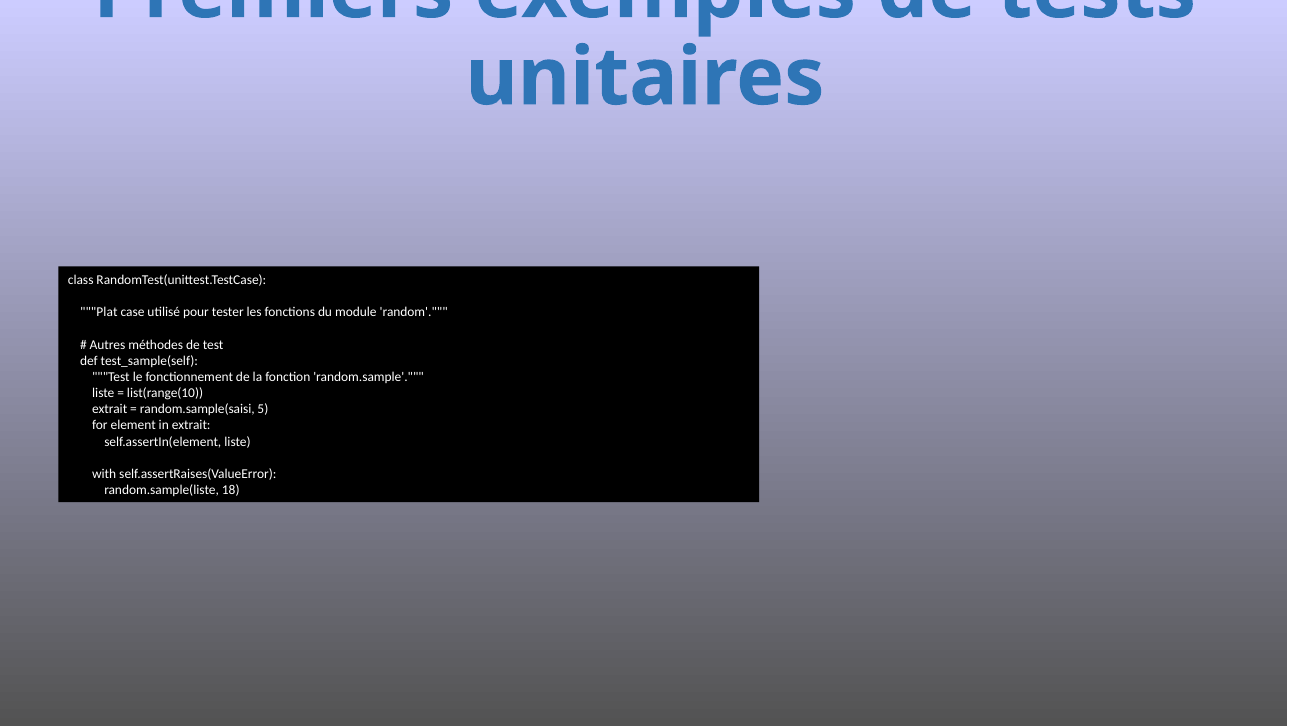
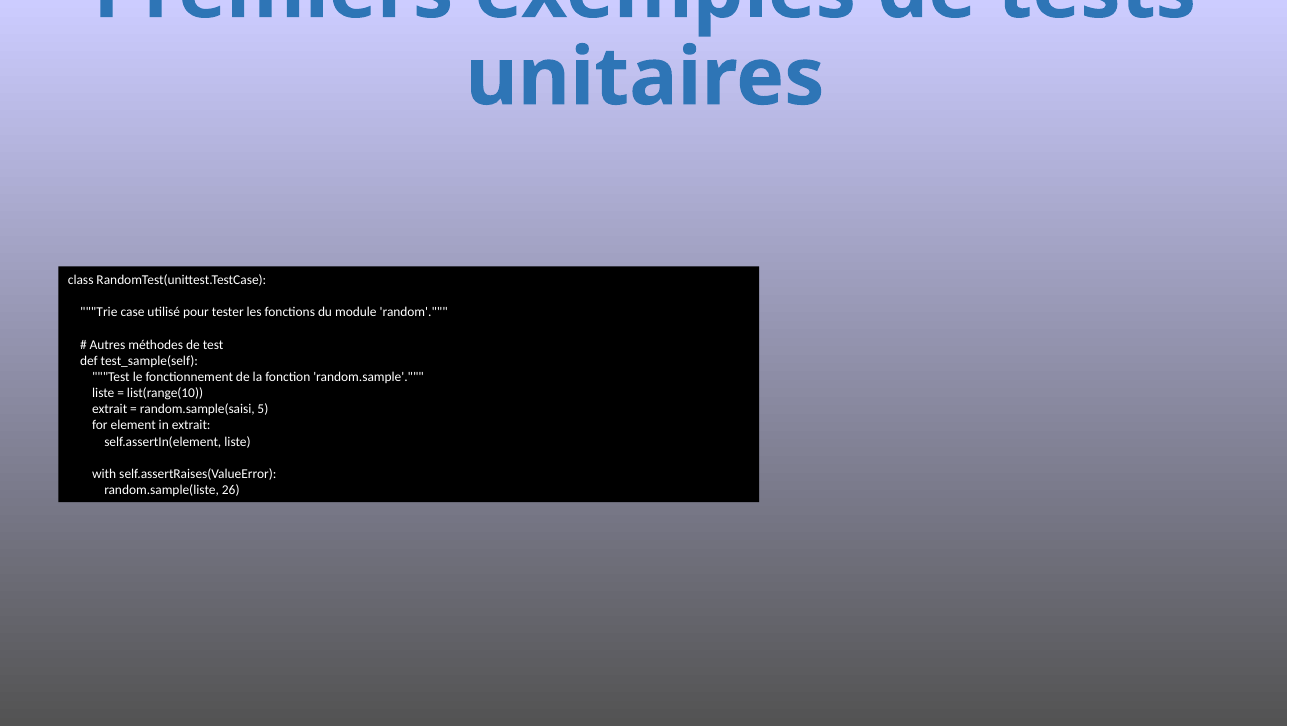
Plat: Plat -> Trie
18: 18 -> 26
